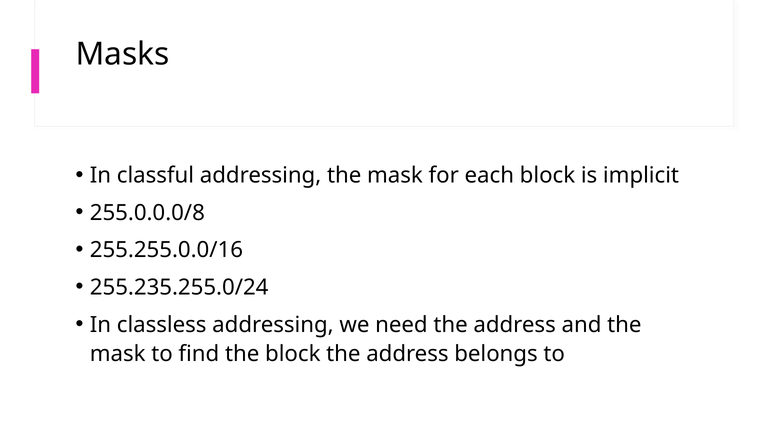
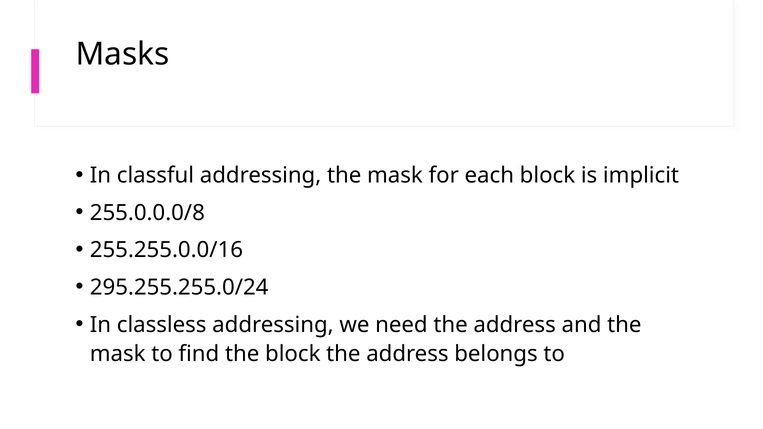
255.235.255.0/24: 255.235.255.0/24 -> 295.255.255.0/24
